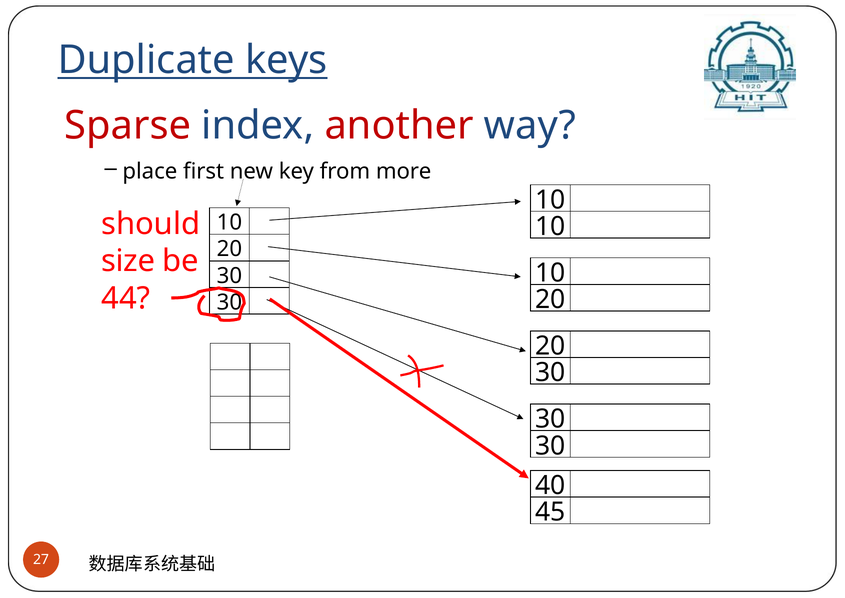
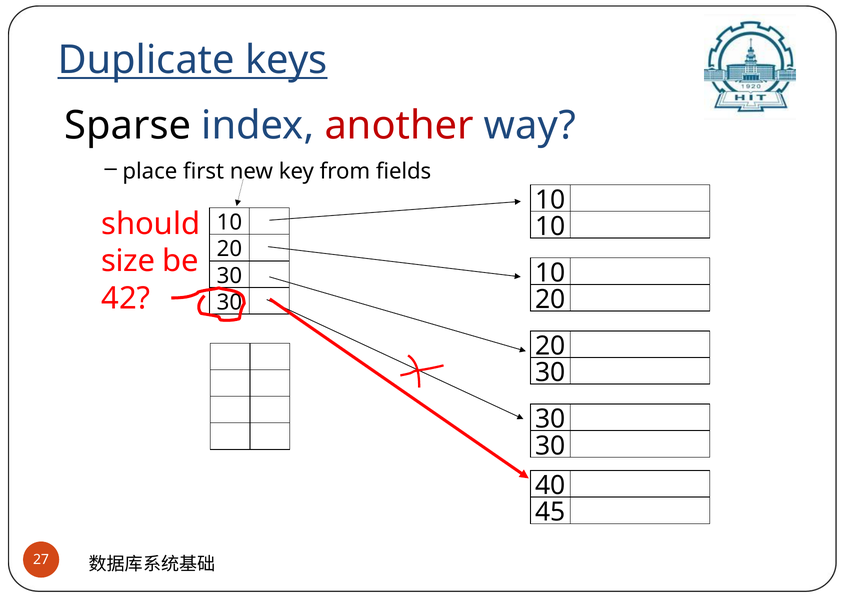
Sparse colour: red -> black
more: more -> fields
44: 44 -> 42
